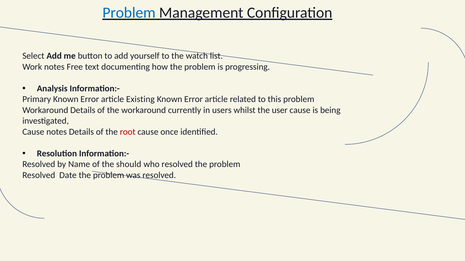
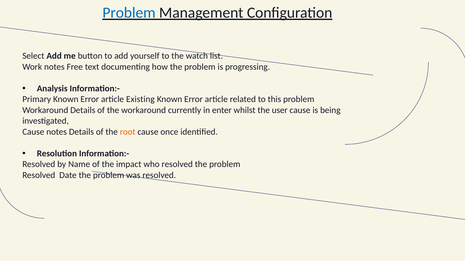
users: users -> enter
root colour: red -> orange
should: should -> impact
